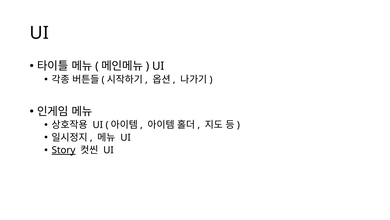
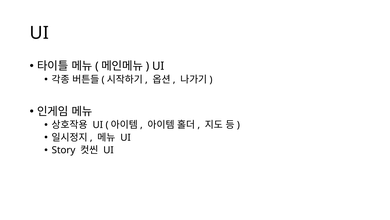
Story underline: present -> none
